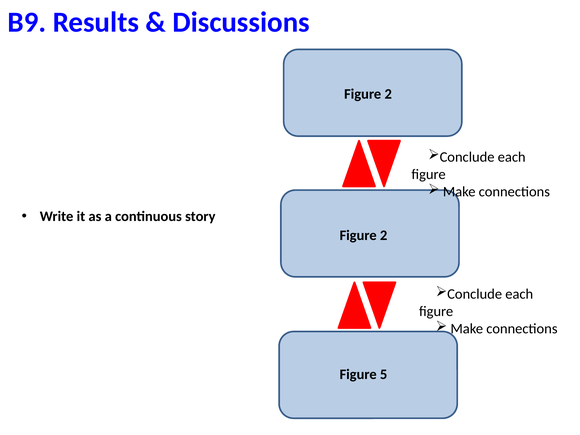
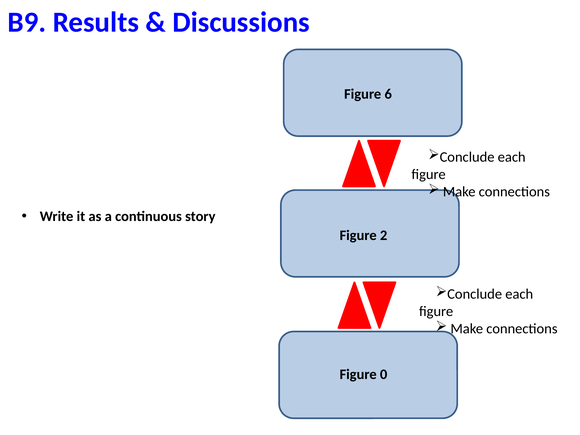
2 at (388, 94): 2 -> 6
5: 5 -> 0
